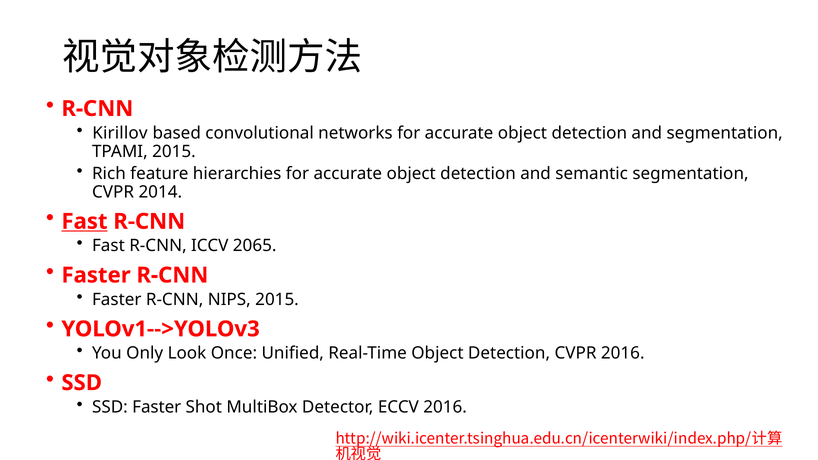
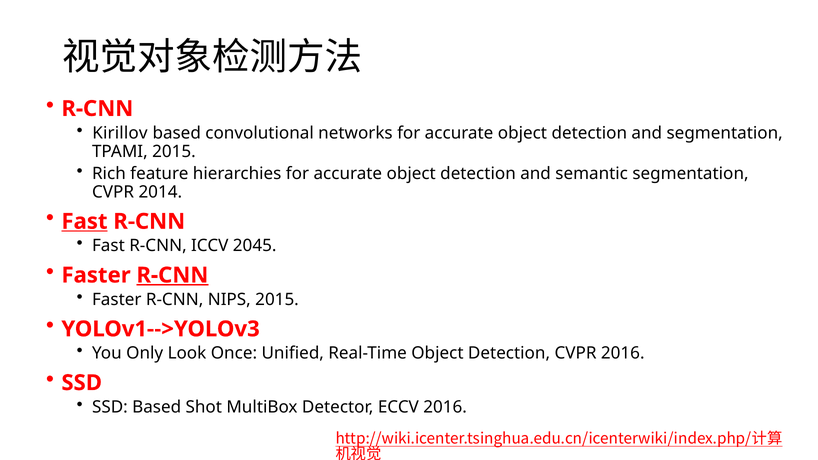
2065: 2065 -> 2045
R-CNN at (172, 275) underline: none -> present
SSD Faster: Faster -> Based
